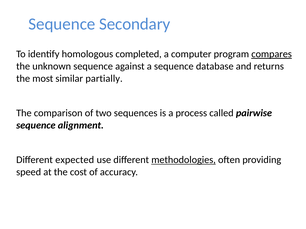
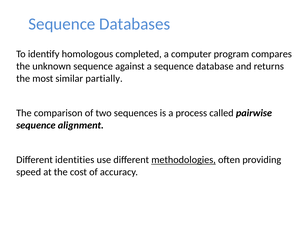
Secondary: Secondary -> Databases
compares underline: present -> none
expected: expected -> identities
